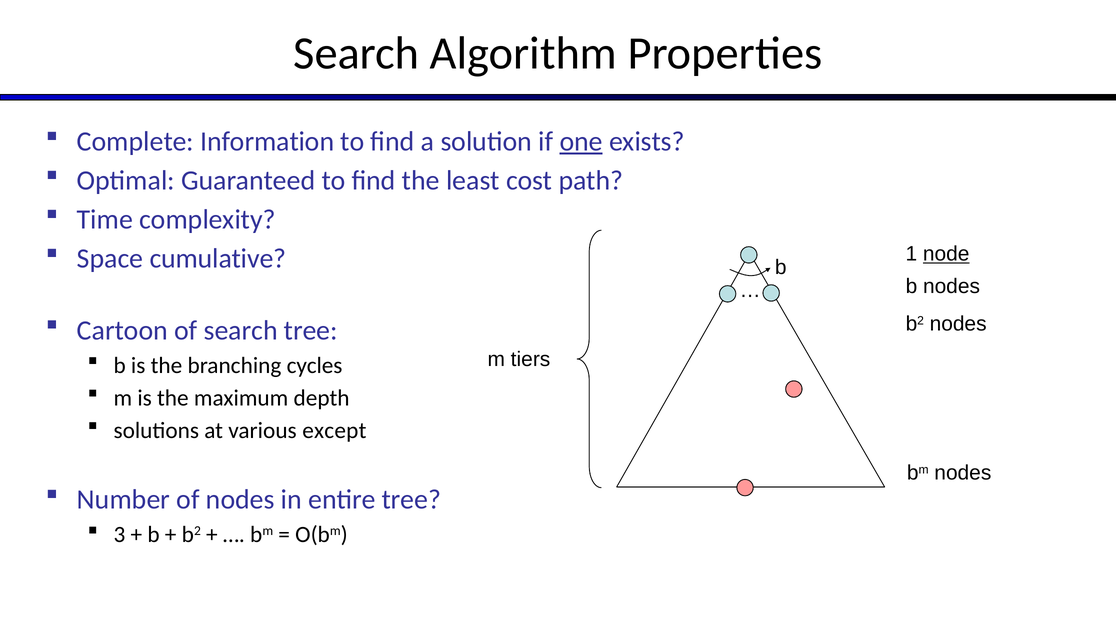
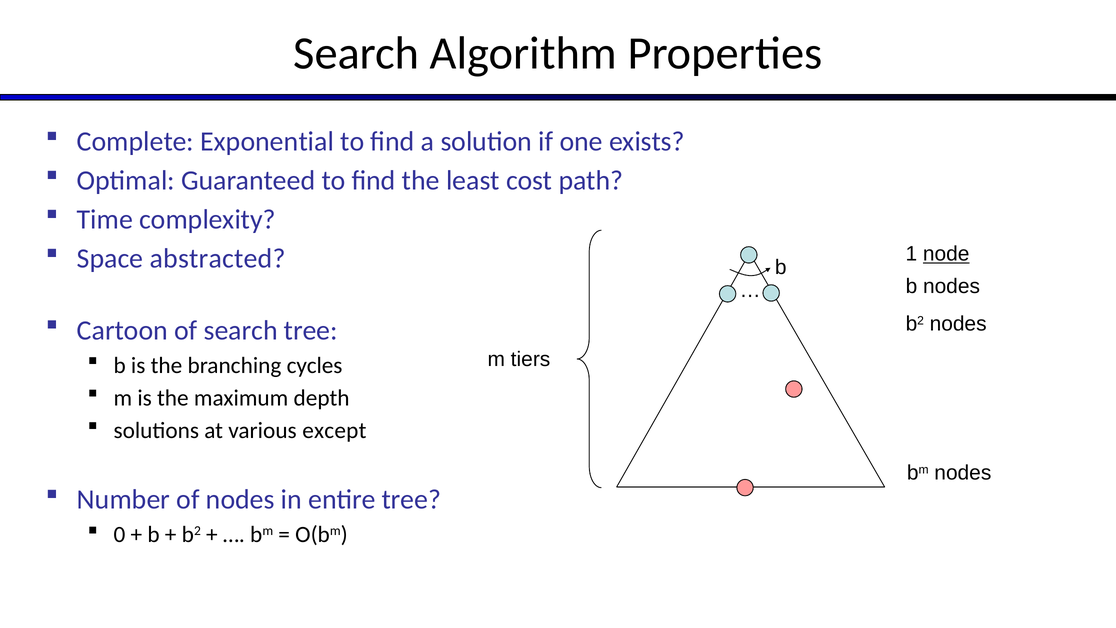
Information: Information -> Exponential
one underline: present -> none
cumulative: cumulative -> abstracted
3: 3 -> 0
